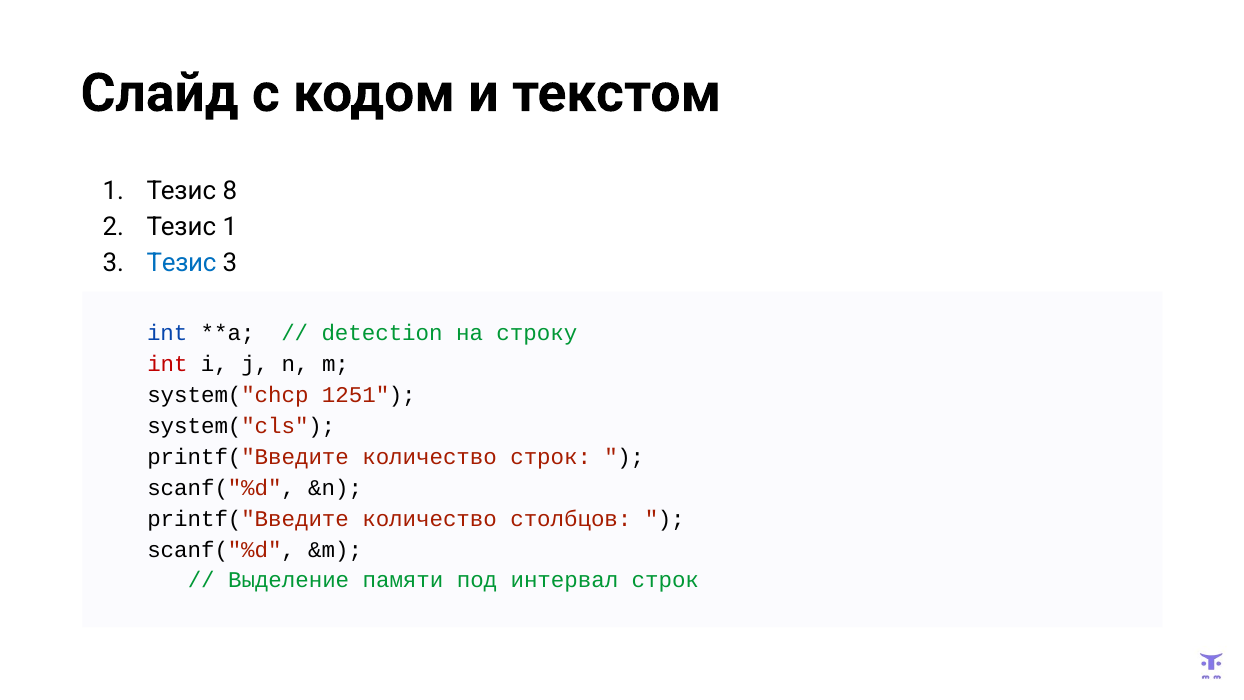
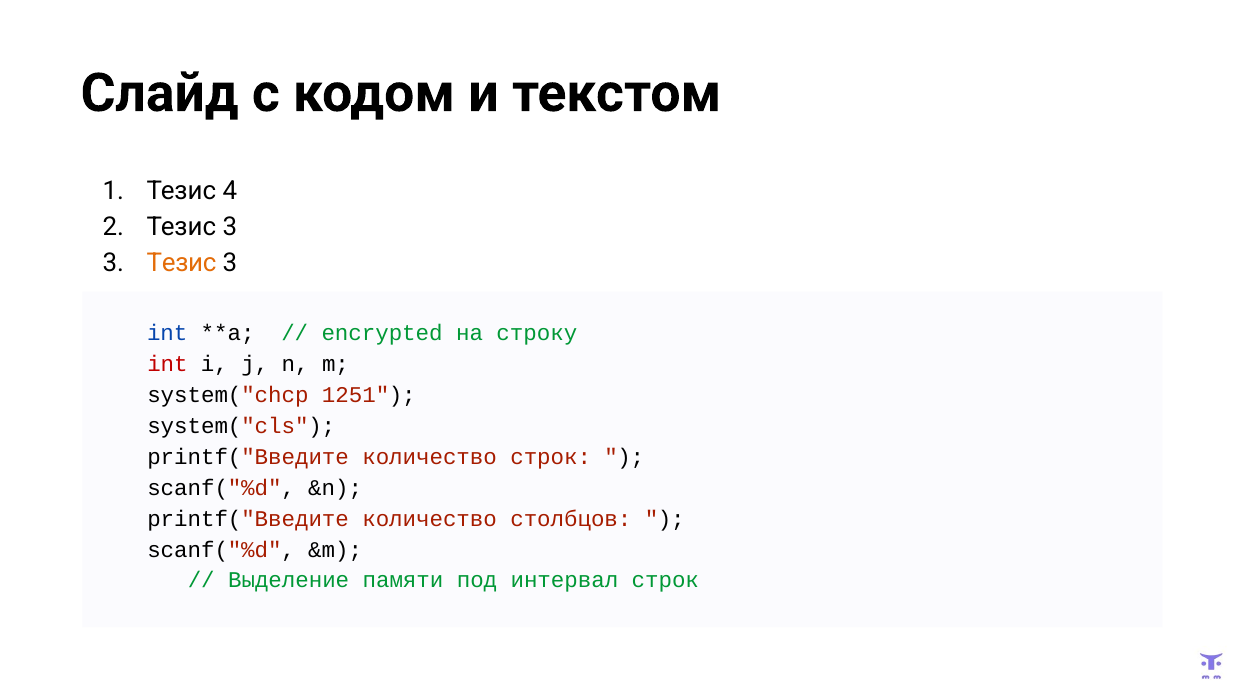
8: 8 -> 4
2 Тезис 1: 1 -> 3
Тезис at (182, 263) colour: blue -> orange
detection: detection -> encrypted
